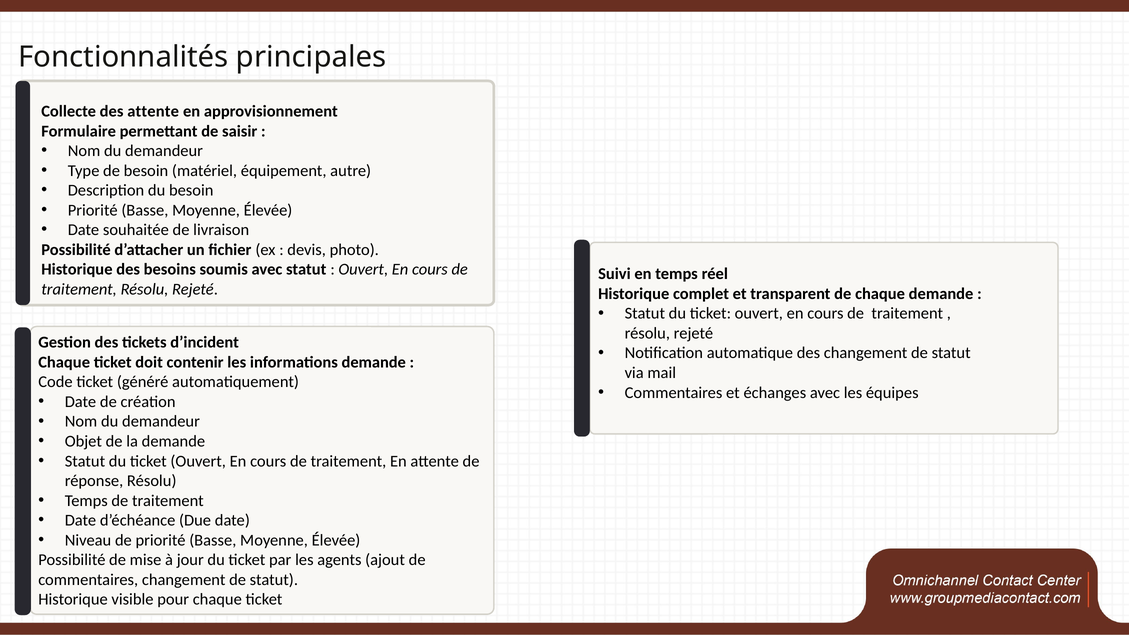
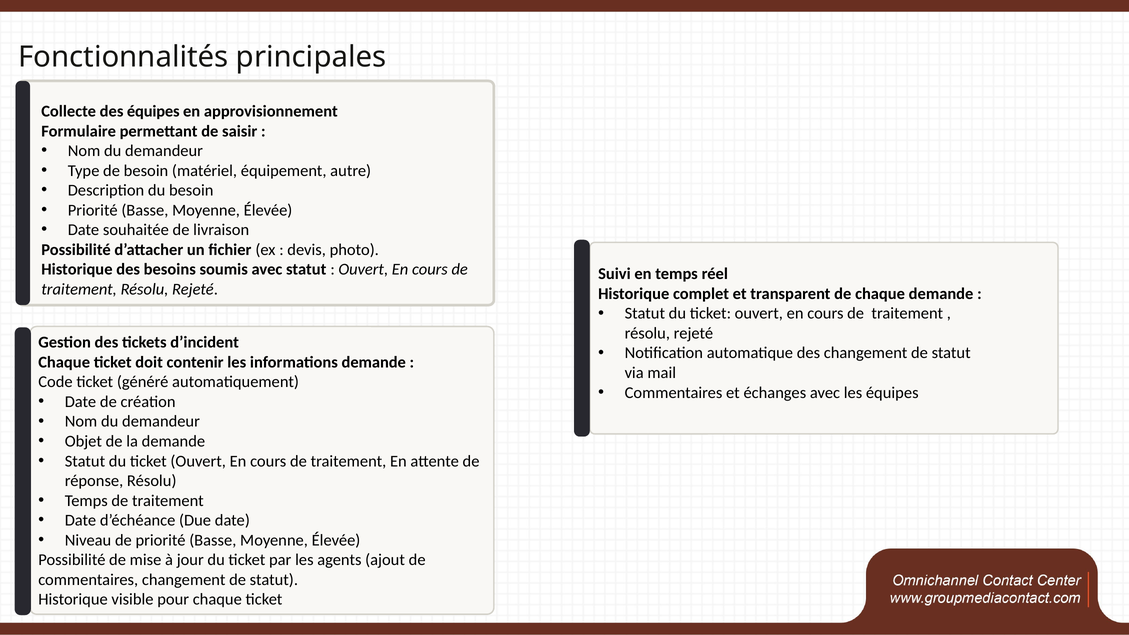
des attente: attente -> équipes
